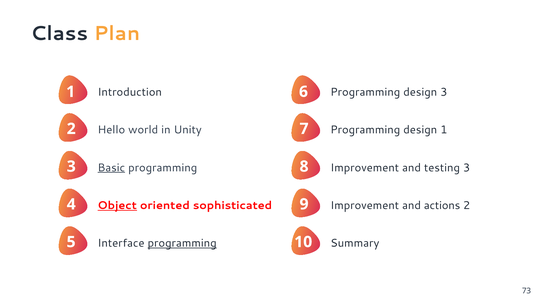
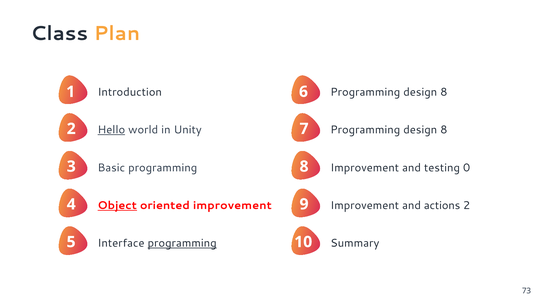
6 Programming design 3: 3 -> 8
Hello underline: none -> present
1 at (444, 130): 1 -> 8
Basic underline: present -> none
testing 3: 3 -> 0
oriented sophisticated: sophisticated -> improvement
